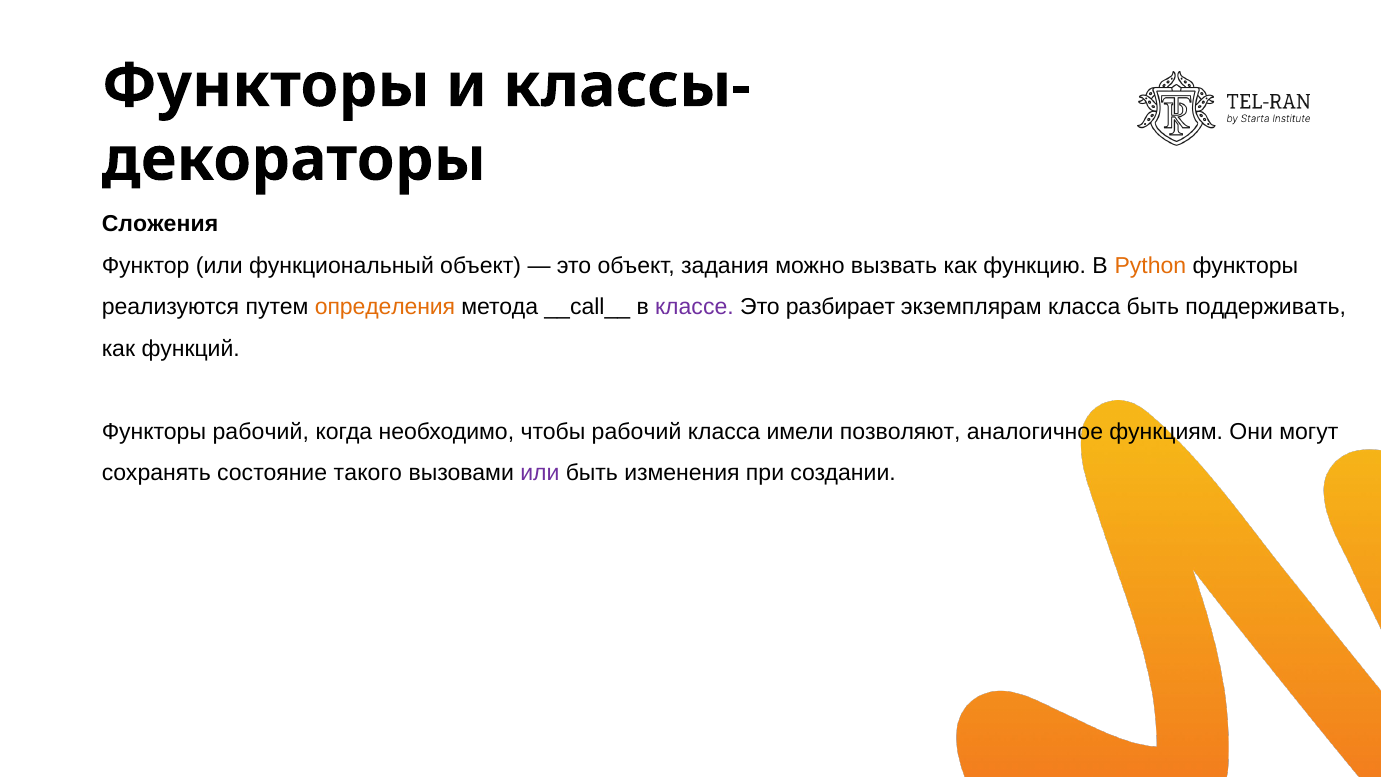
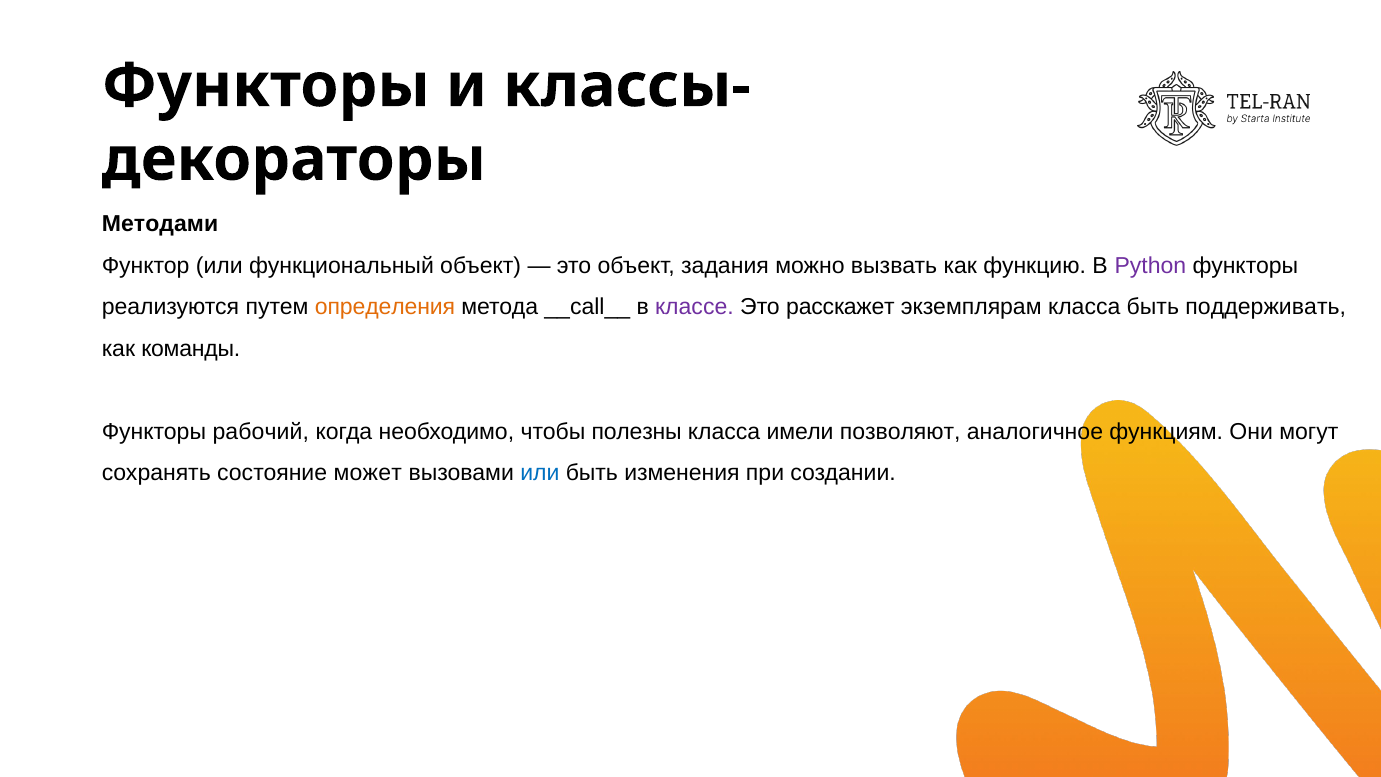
Сложения: Сложения -> Методами
Python colour: orange -> purple
разбирает: разбирает -> расскажет
функций: функций -> команды
чтобы рабочий: рабочий -> полезны
такого: такого -> может
или at (540, 473) colour: purple -> blue
